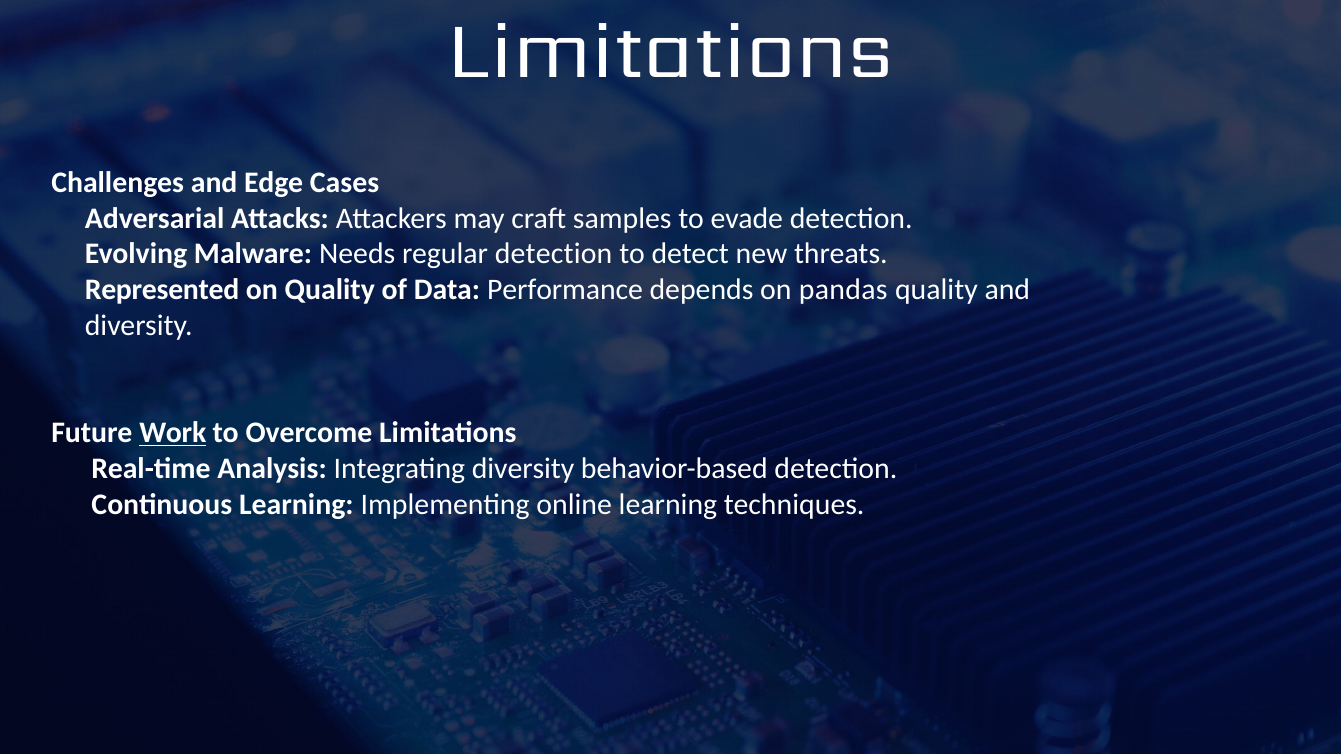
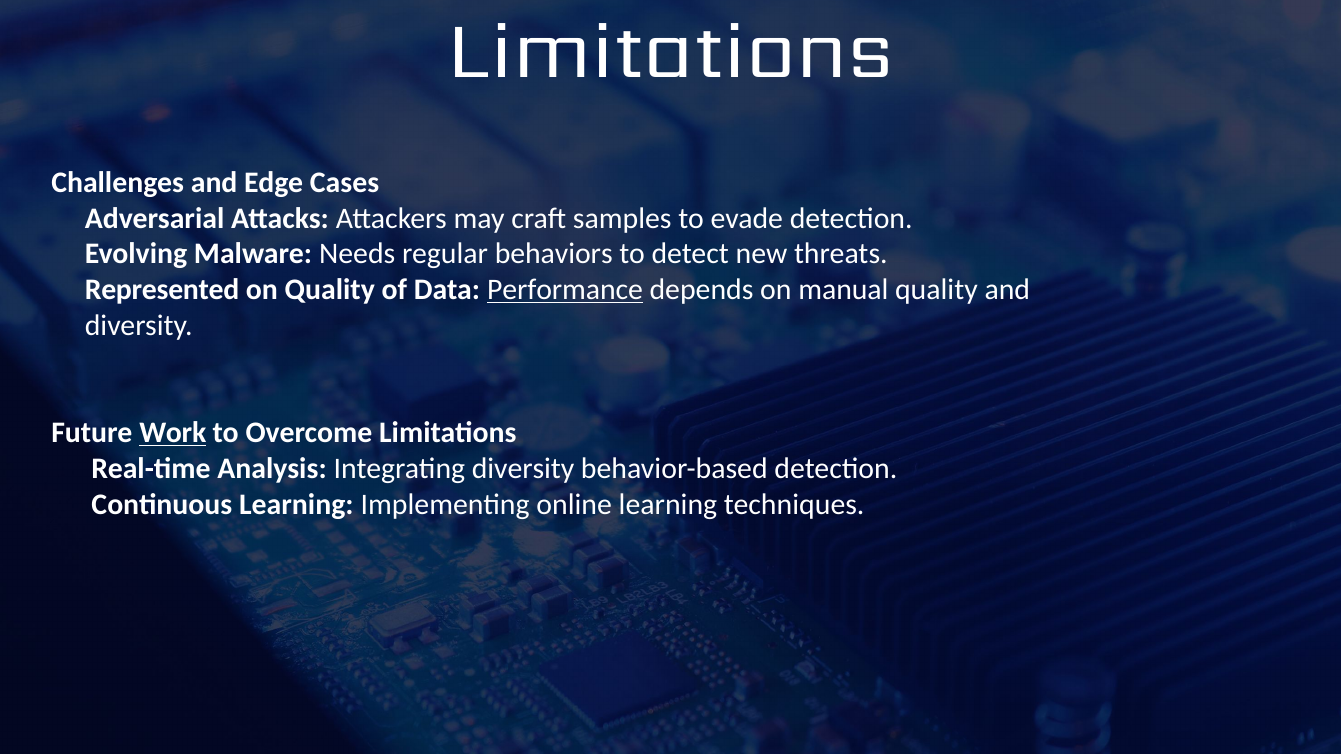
regular detection: detection -> behaviors
Performance underline: none -> present
pandas: pandas -> manual
